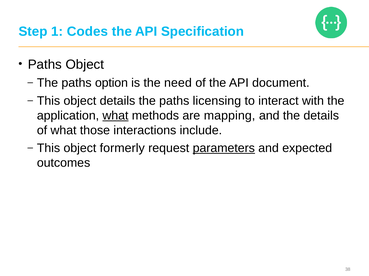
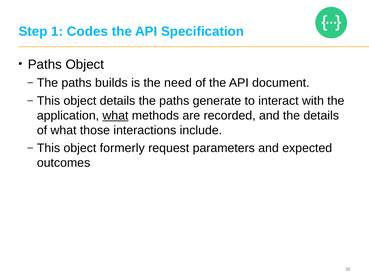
option: option -> builds
licensing: licensing -> generate
mapping: mapping -> recorded
parameters underline: present -> none
